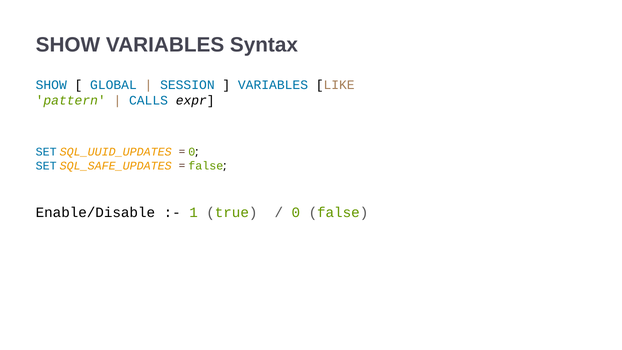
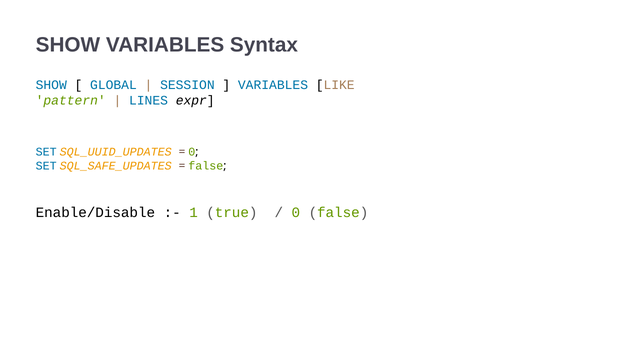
CALLS: CALLS -> LINES
